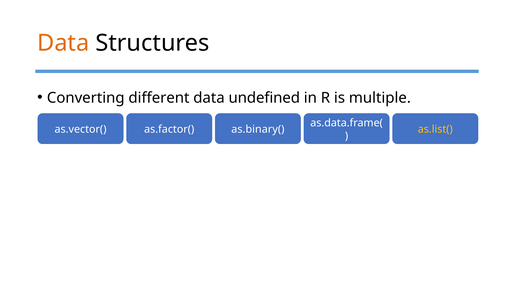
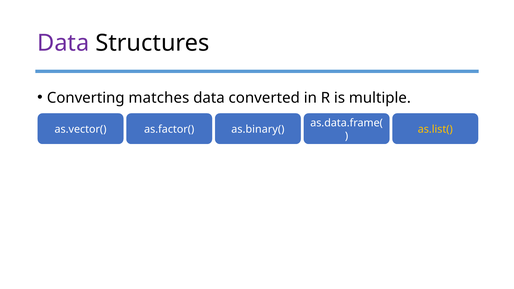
Data at (63, 43) colour: orange -> purple
different: different -> matches
undefined: undefined -> converted
